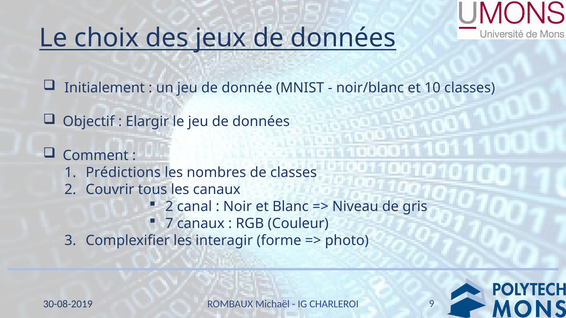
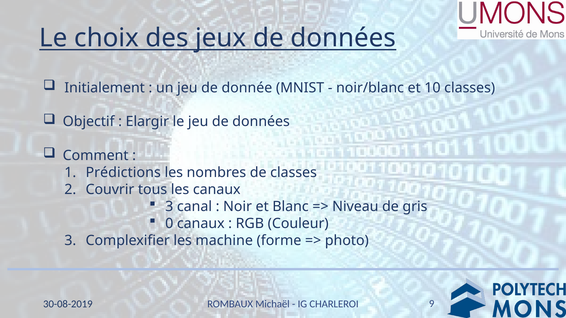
2 at (169, 207): 2 -> 3
7: 7 -> 0
interagir: interagir -> machine
